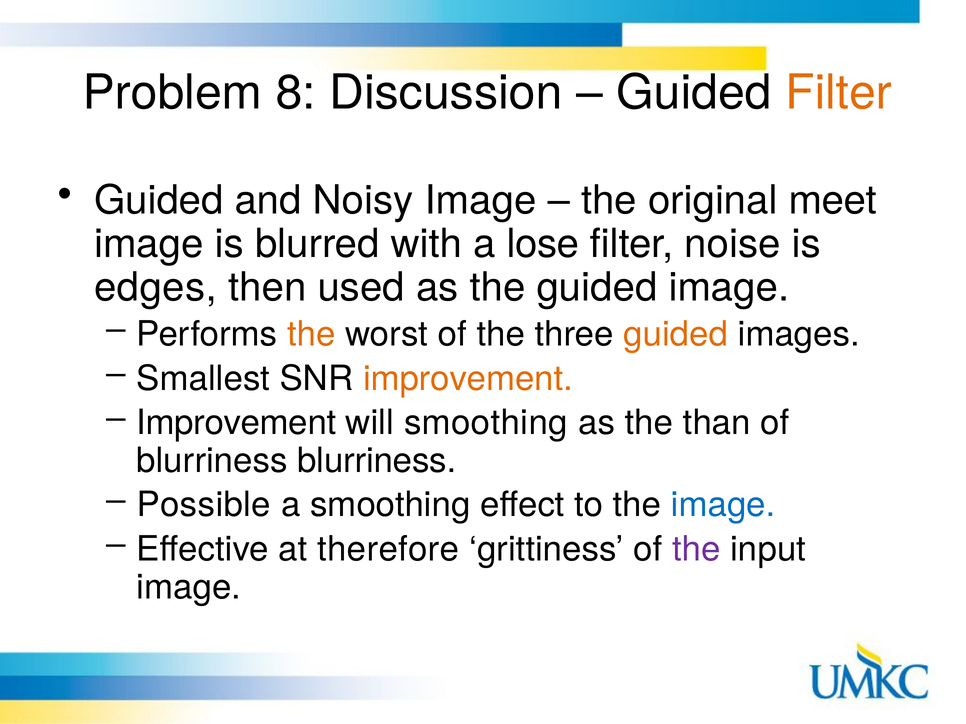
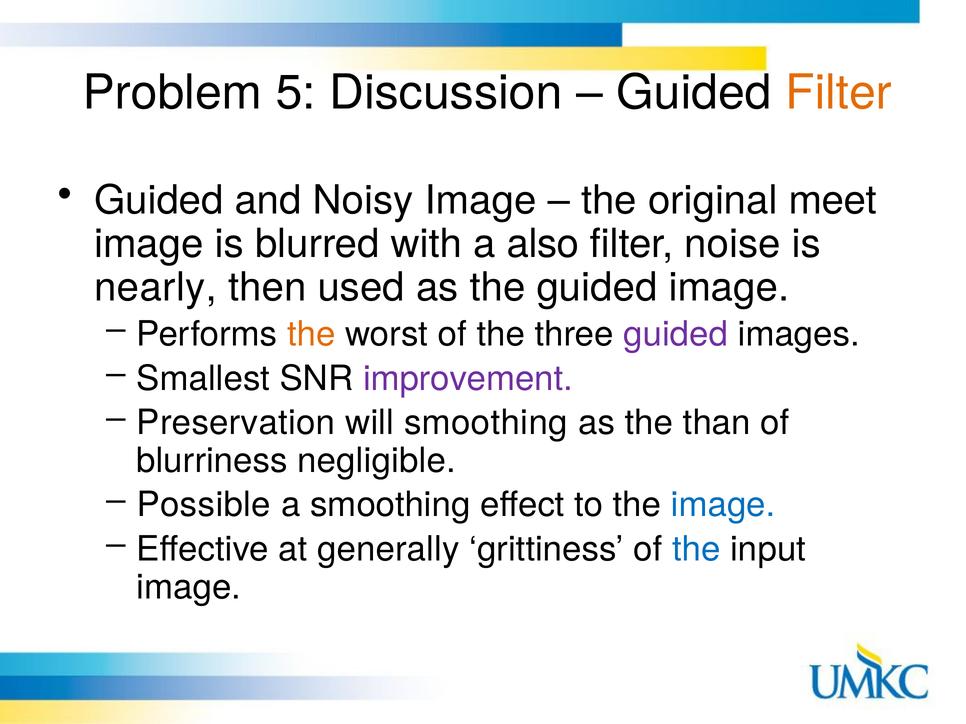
8: 8 -> 5
lose: lose -> also
edges: edges -> nearly
guided at (676, 334) colour: orange -> purple
improvement at (468, 379) colour: orange -> purple
Improvement at (236, 423): Improvement -> Preservation
blurriness blurriness: blurriness -> negligible
therefore: therefore -> generally
the at (696, 550) colour: purple -> blue
